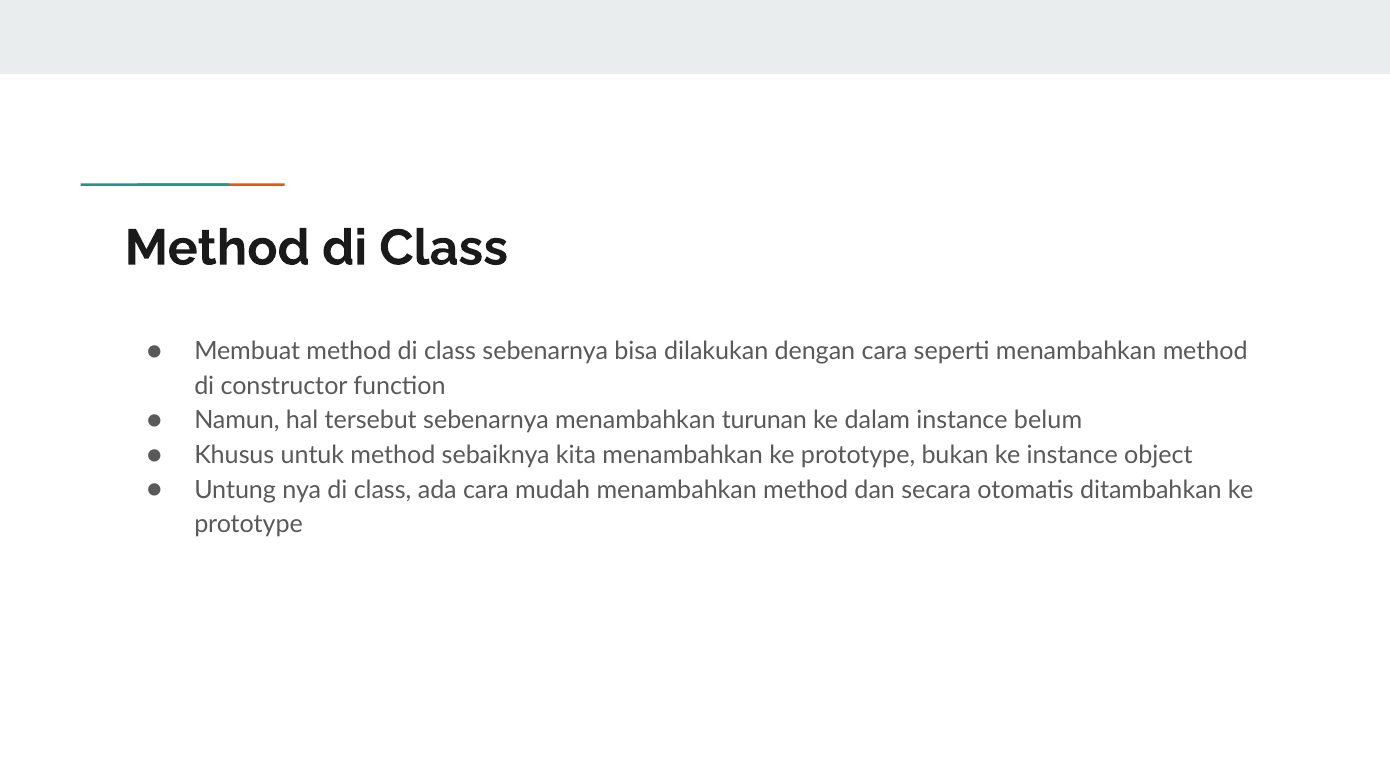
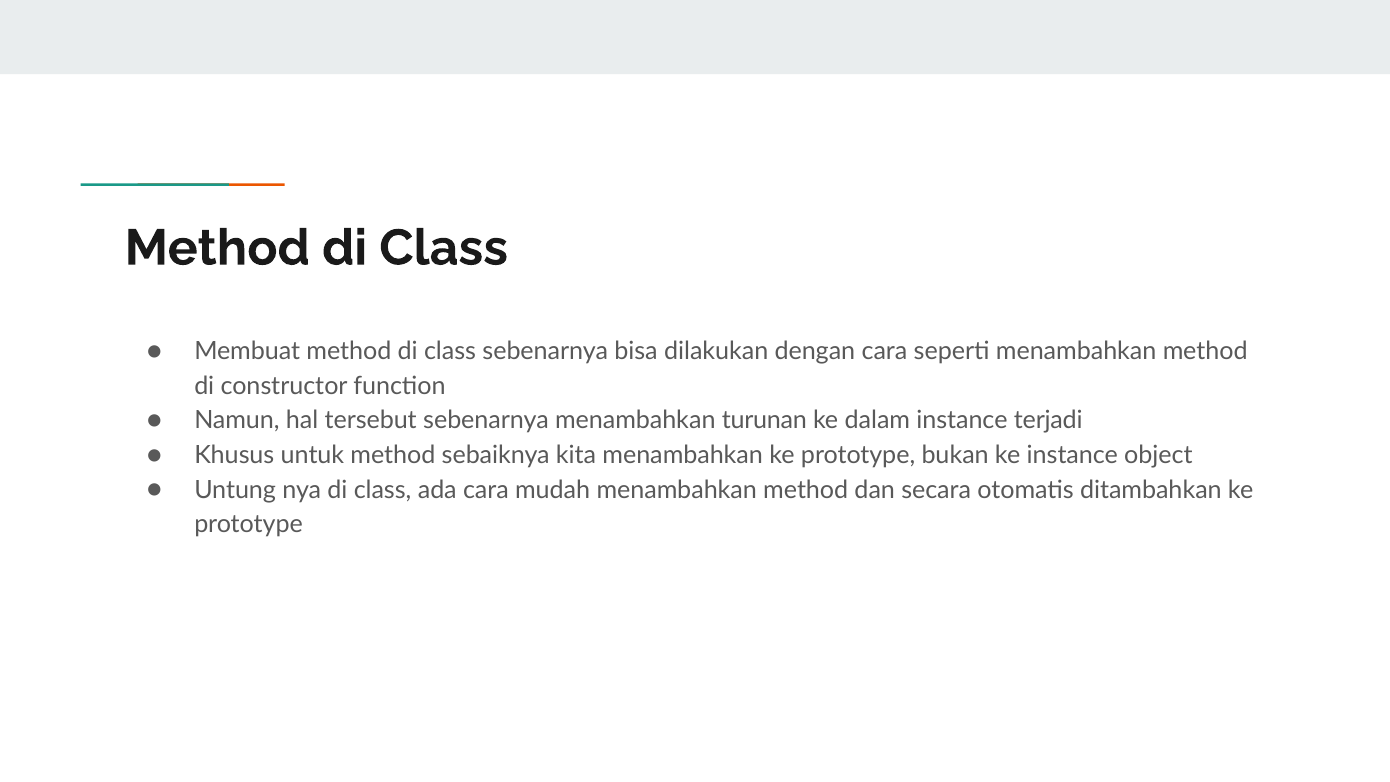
belum: belum -> terjadi
